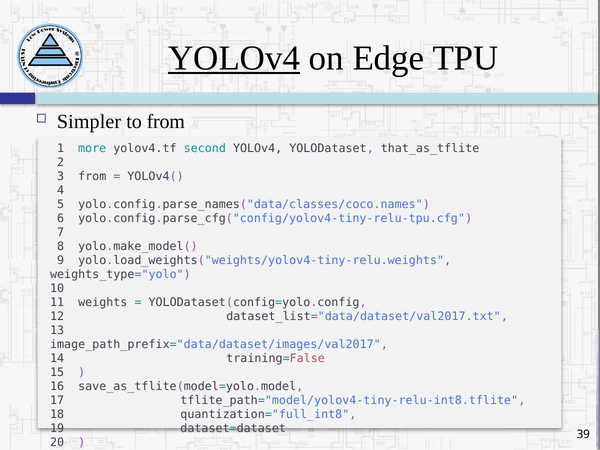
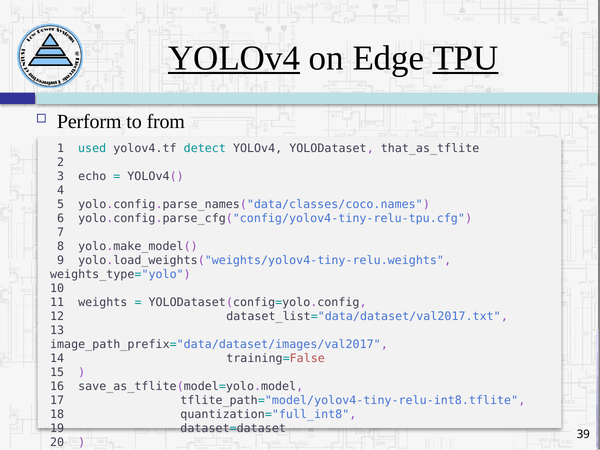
TPU underline: none -> present
Simpler: Simpler -> Perform
more: more -> used
second: second -> detect
3 from: from -> echo
